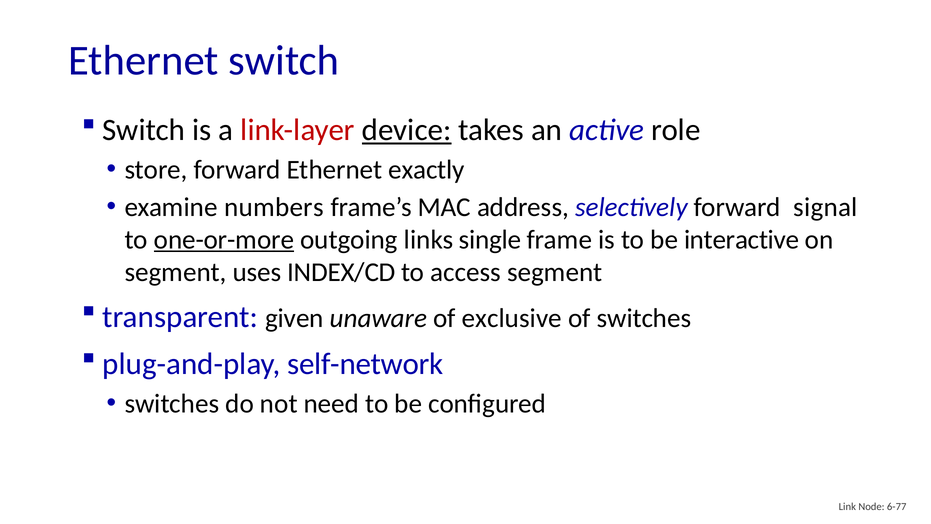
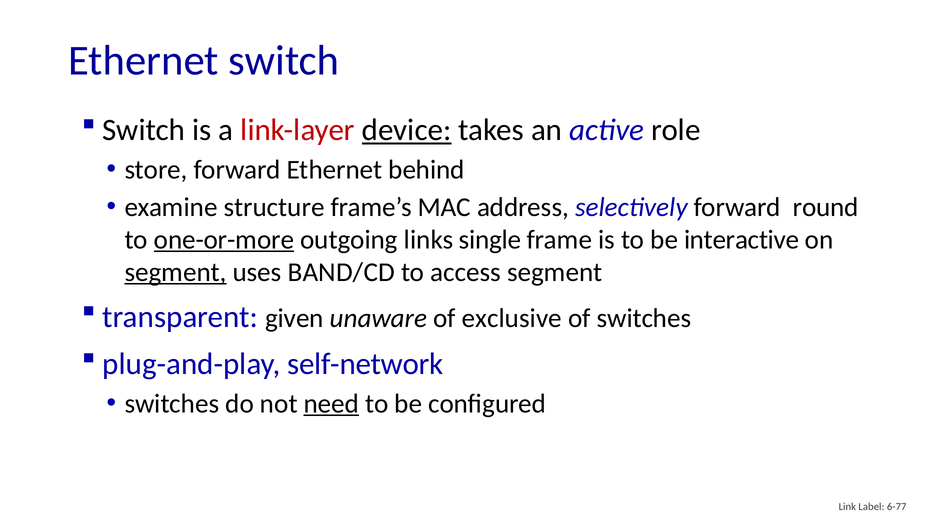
exactly: exactly -> behind
numbers: numbers -> structure
signal: signal -> round
segment at (176, 272) underline: none -> present
INDEX/CD: INDEX/CD -> BAND/CD
need underline: none -> present
Node: Node -> Label
